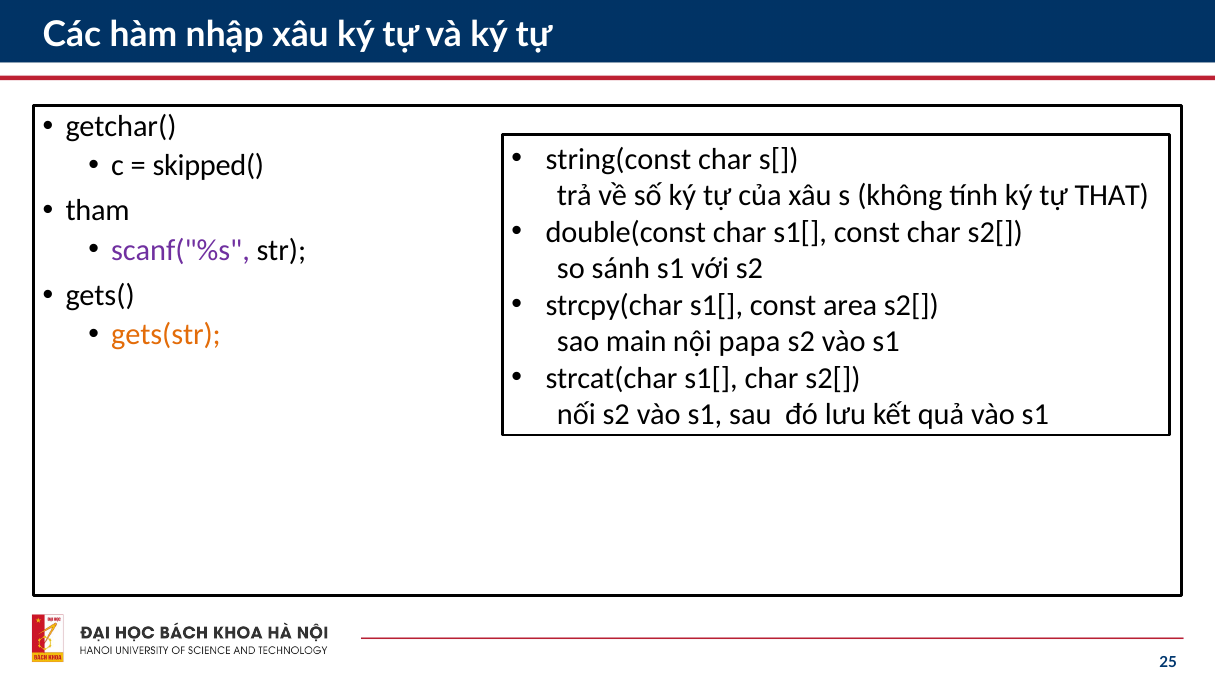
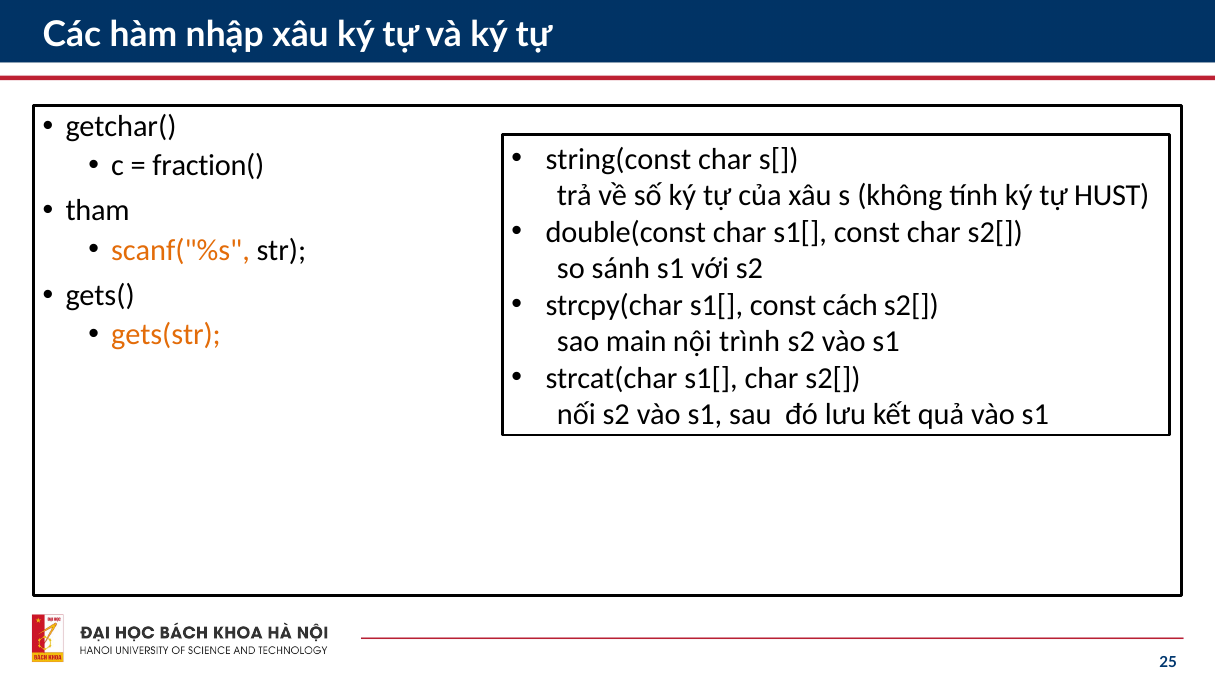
skipped(: skipped( -> fraction(
THAT: THAT -> HUST
scanf("%s colour: purple -> orange
area: area -> cách
papa: papa -> trình
